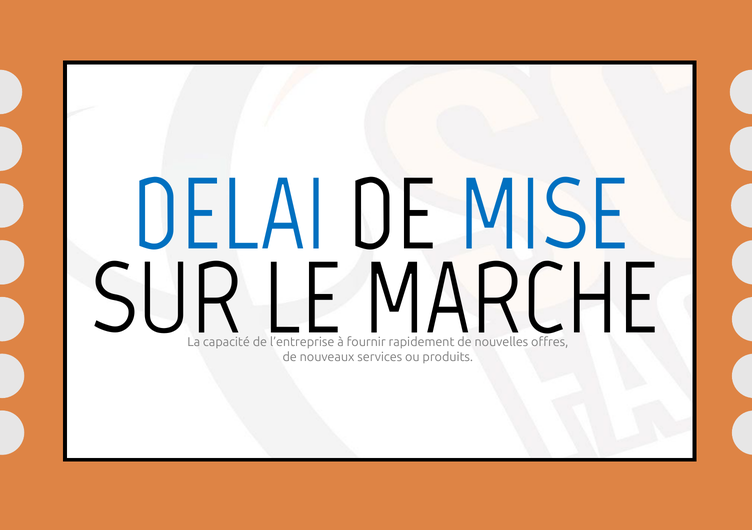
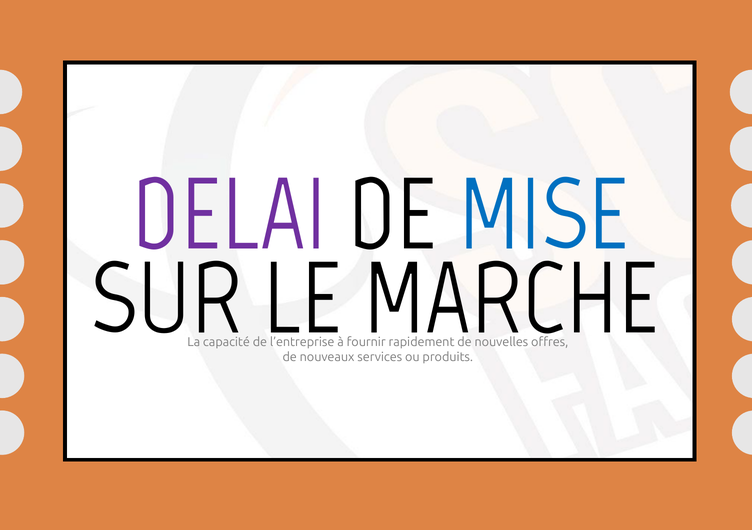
DELAI colour: blue -> purple
